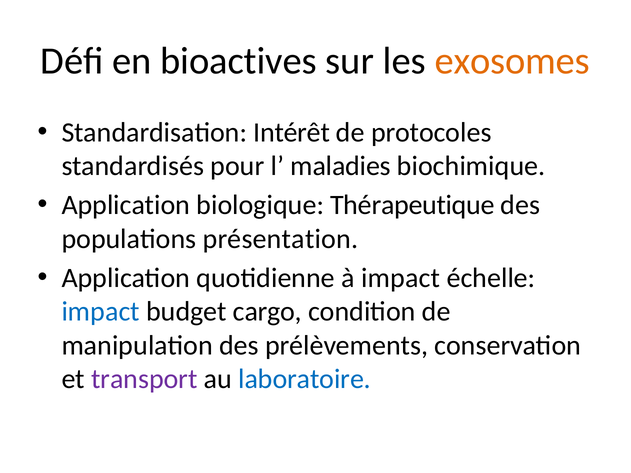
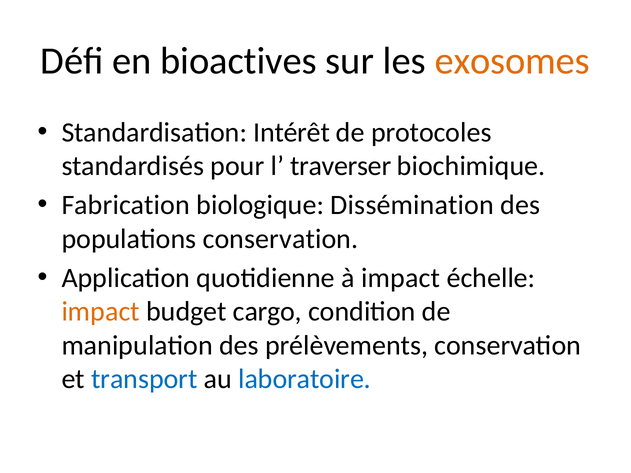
maladies: maladies -> traverser
Application at (126, 205): Application -> Fabrication
Thérapeutique: Thérapeutique -> Dissémination
populations présentation: présentation -> conservation
impact at (101, 312) colour: blue -> orange
transport colour: purple -> blue
